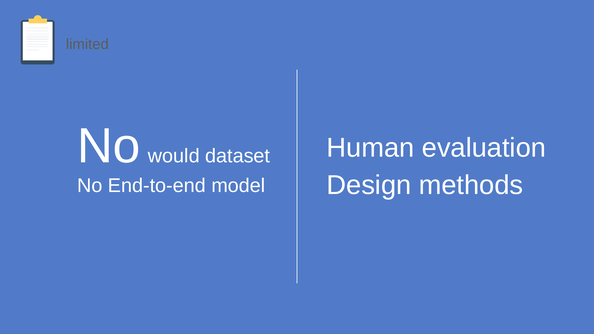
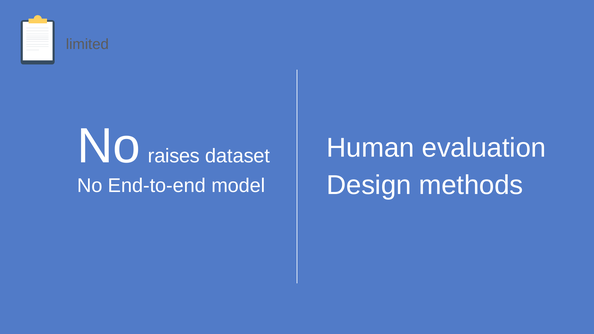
would: would -> raises
